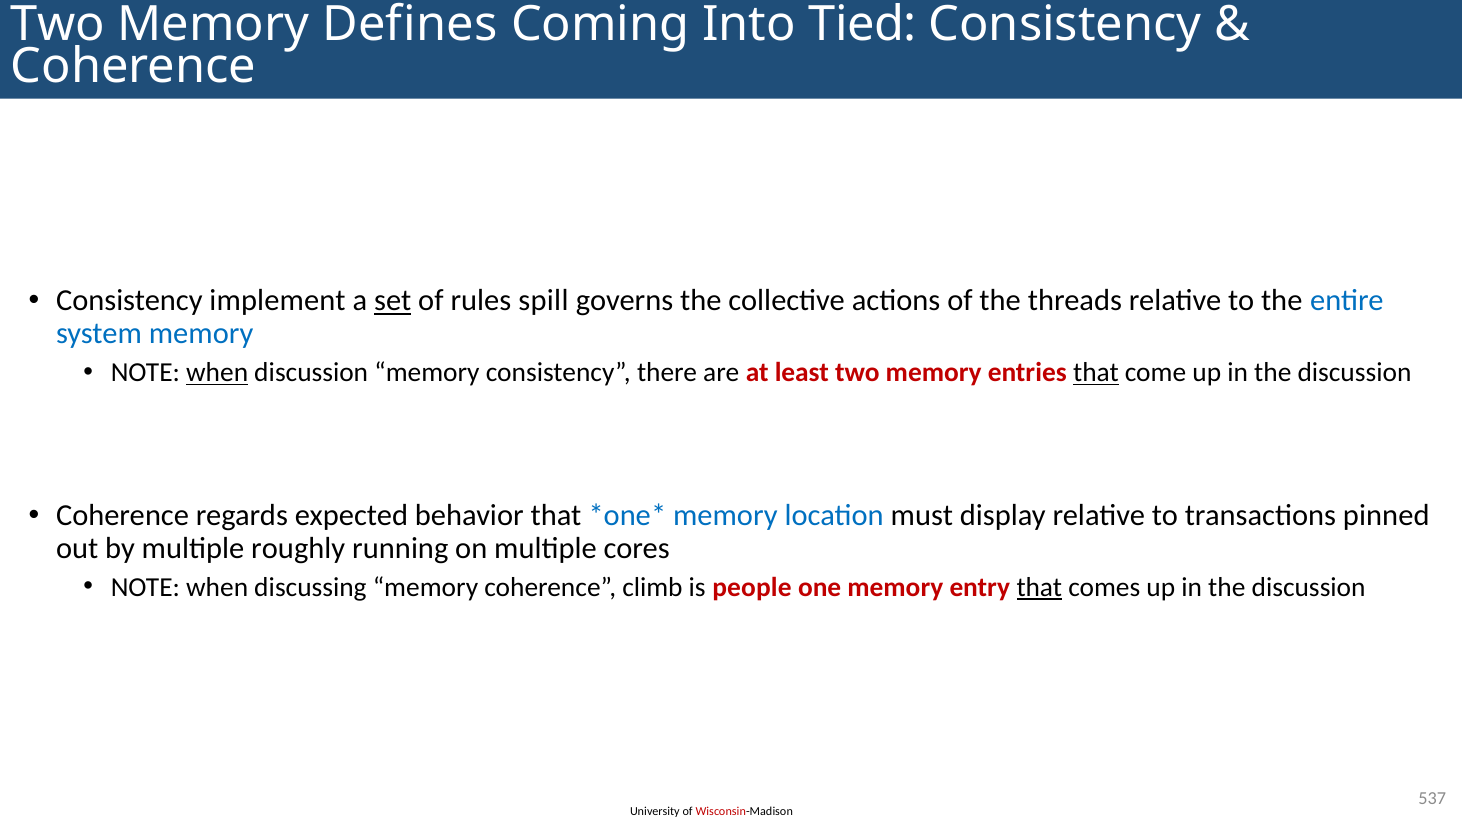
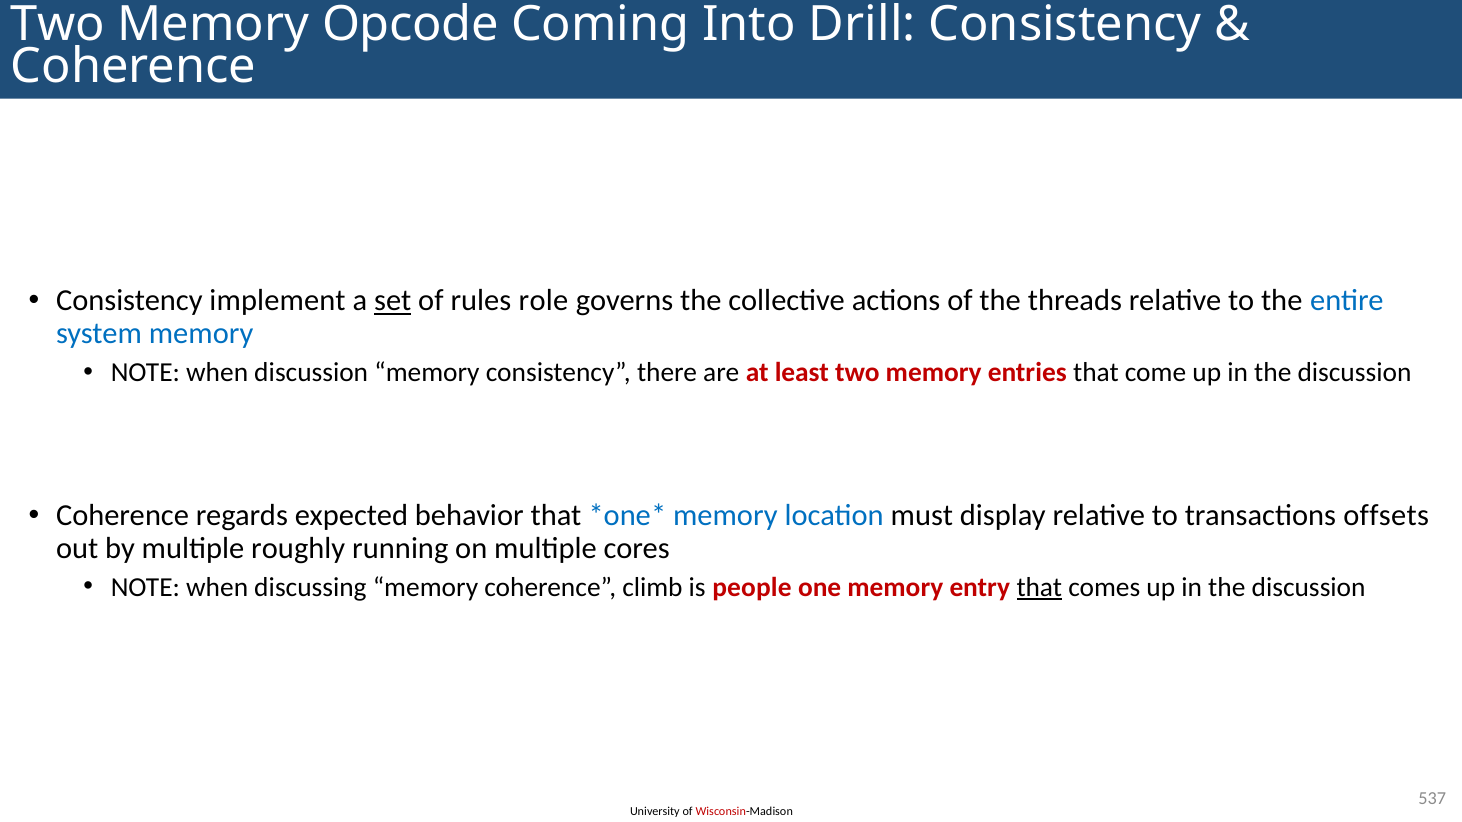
Defines: Defines -> Opcode
Tied: Tied -> Drill
spill: spill -> role
when at (217, 373) underline: present -> none
that at (1096, 373) underline: present -> none
pinned: pinned -> offsets
